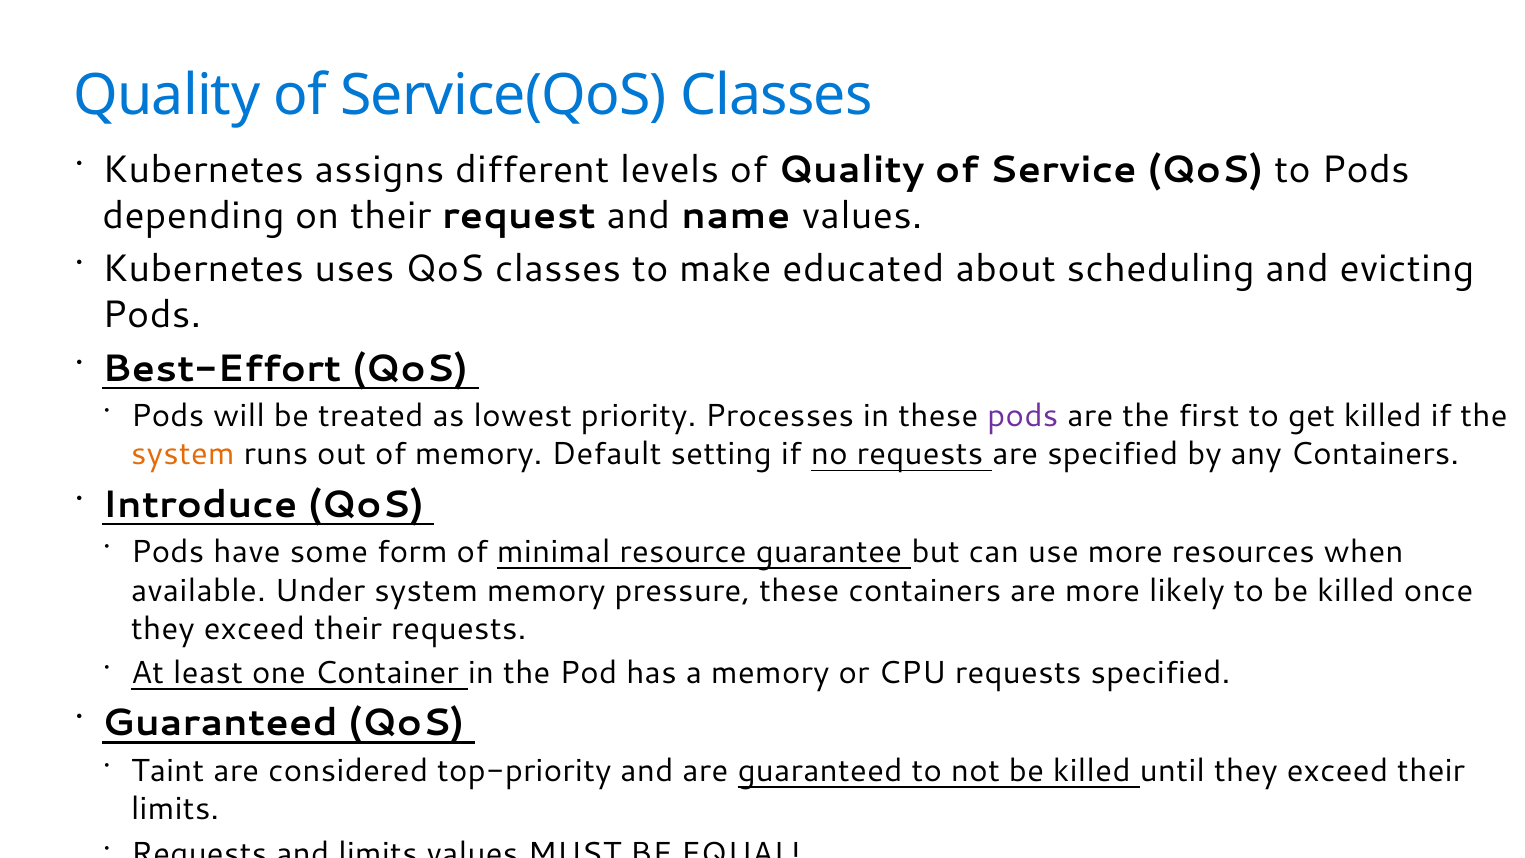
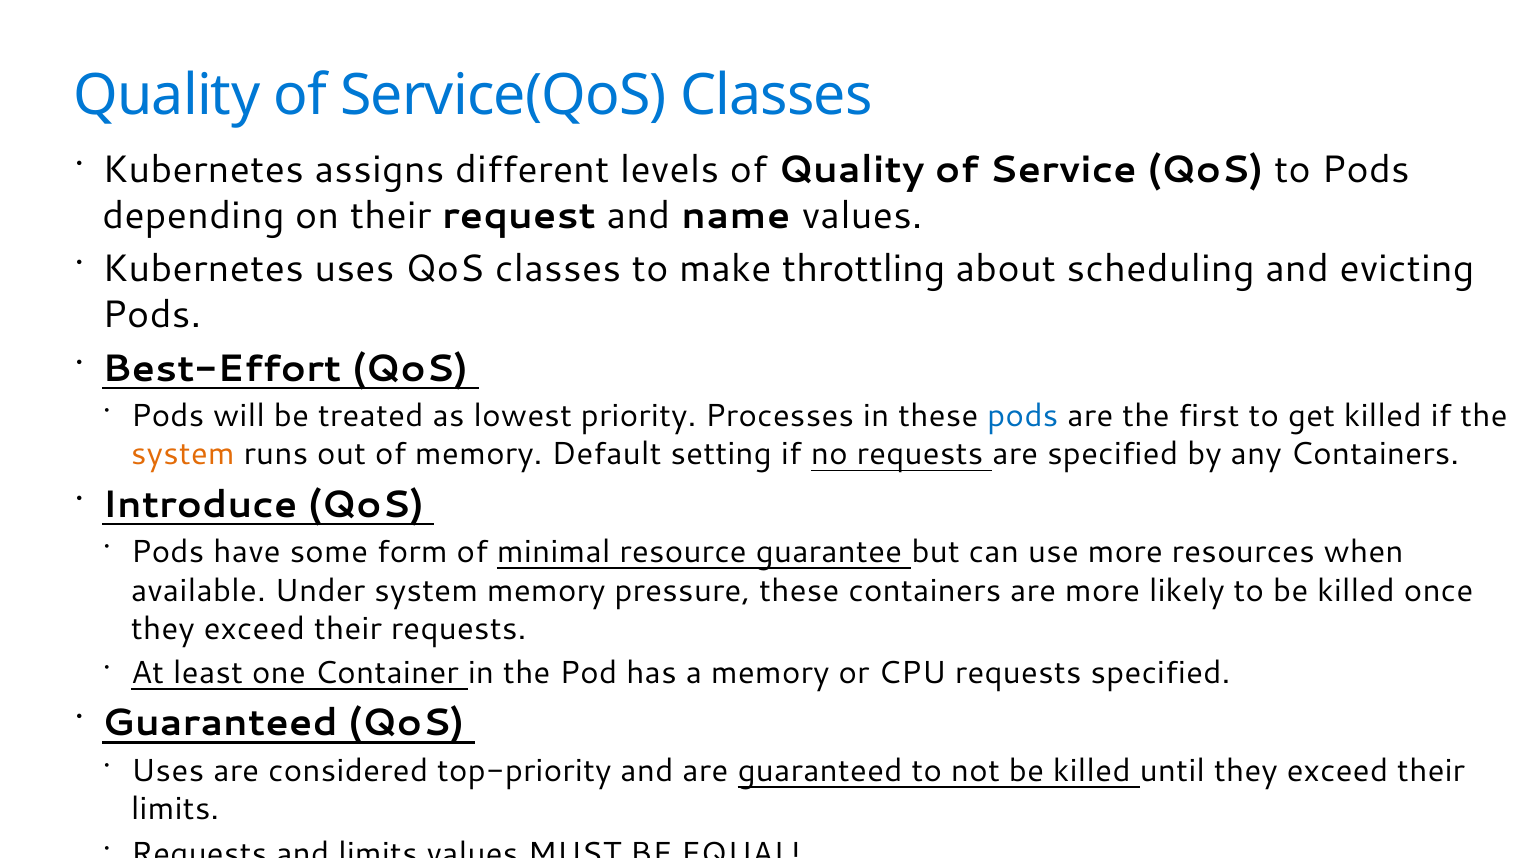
educated: educated -> throttling
pods at (1023, 416) colour: purple -> blue
Taint at (168, 771): Taint -> Uses
